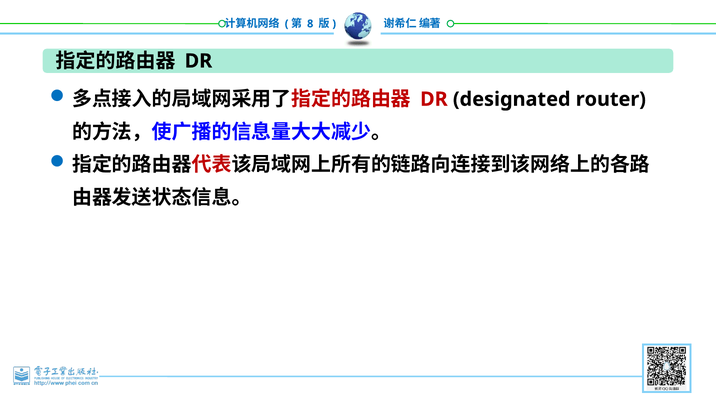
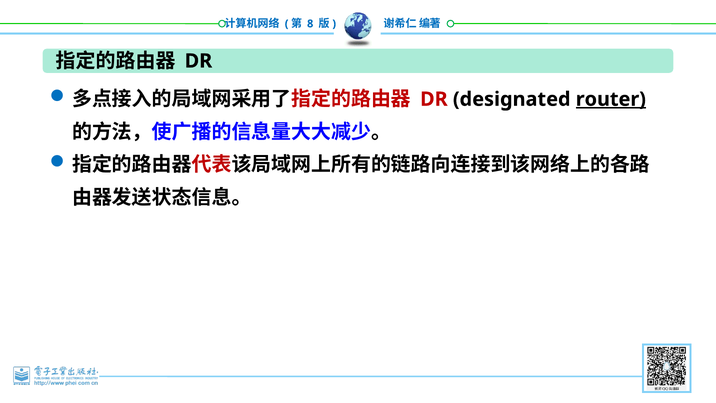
router underline: none -> present
